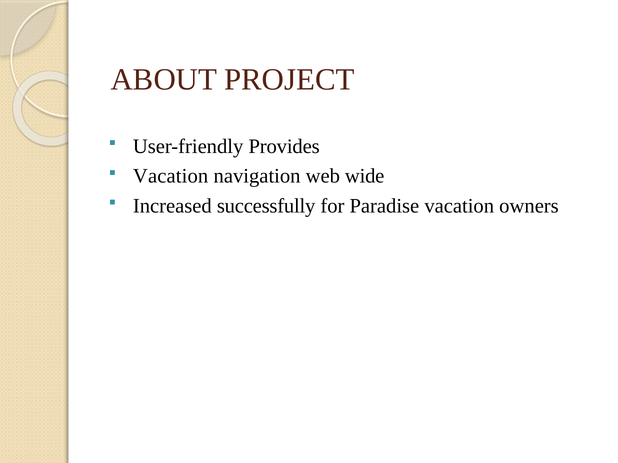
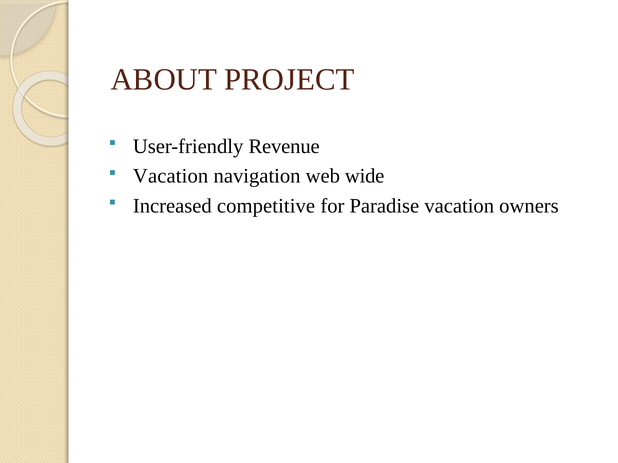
Provides: Provides -> Revenue
successfully: successfully -> competitive
